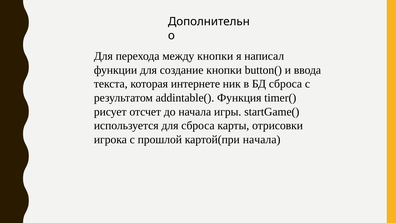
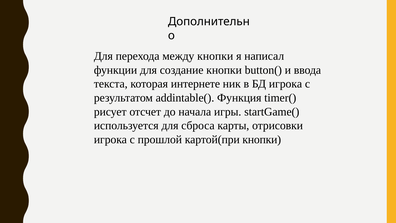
БД сброса: сброса -> игрока
картой(при начала: начала -> кнопки
